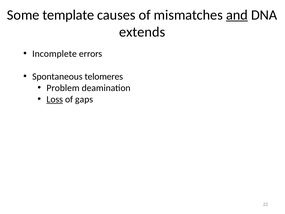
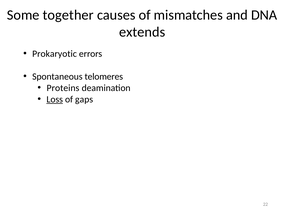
template: template -> together
and underline: present -> none
Incomplete: Incomplete -> Prokaryotic
Problem: Problem -> Proteins
